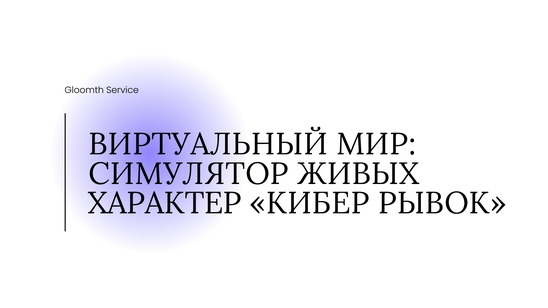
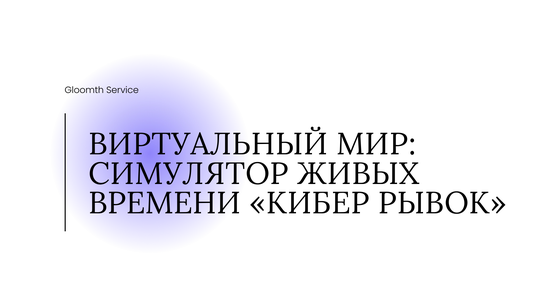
ХАРАКТЕР: ХАРАКТЕР -> ВРЕМЕНИ
